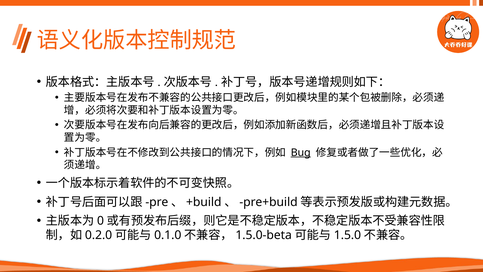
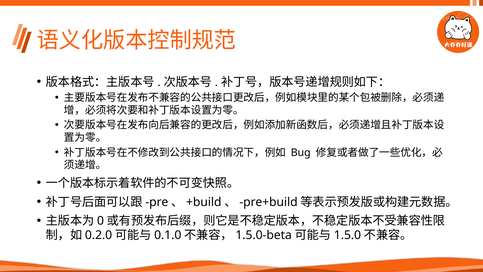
Bug underline: present -> none
